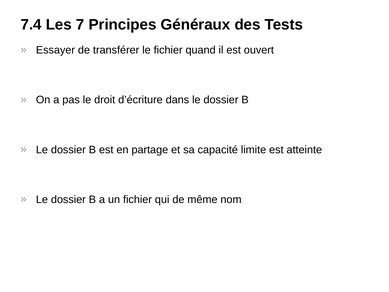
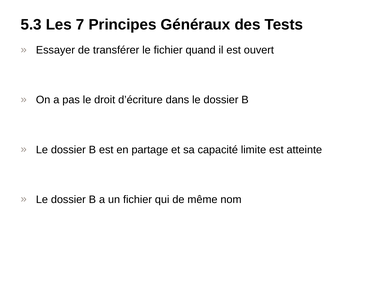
7.4: 7.4 -> 5.3
